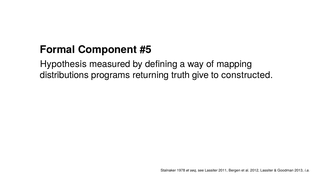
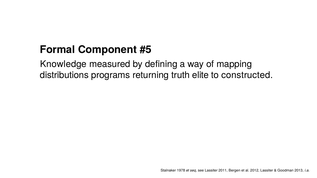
Hypothesis: Hypothesis -> Knowledge
give: give -> elite
